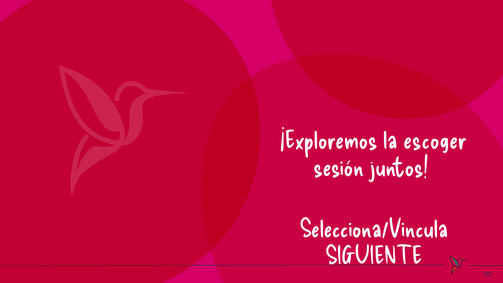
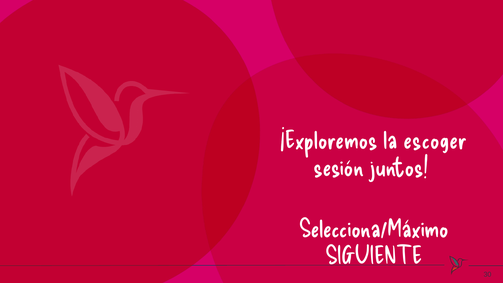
Selecciona/Vincula: Selecciona/Vincula -> Selecciona/Máximo
